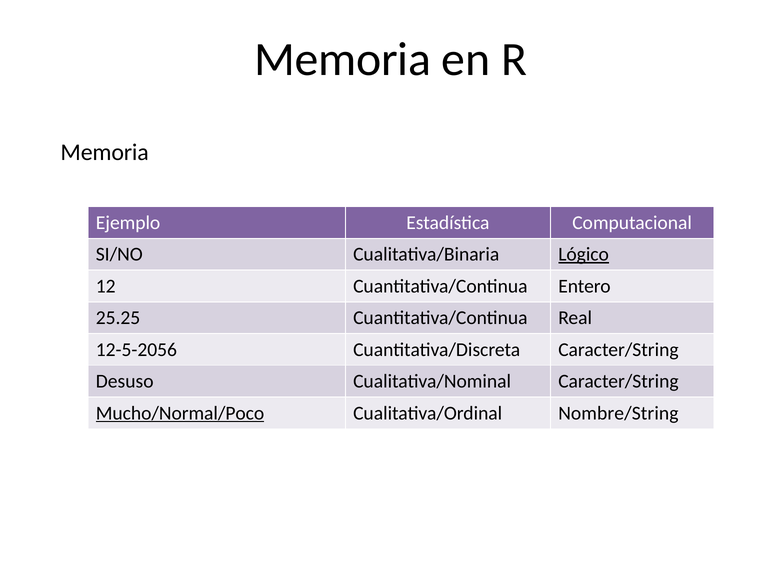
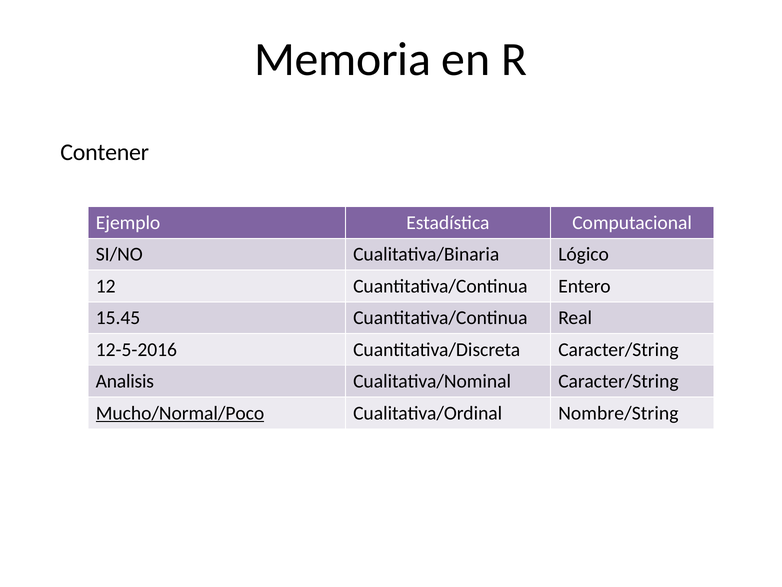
Memoria at (105, 152): Memoria -> Contener
Lógico underline: present -> none
25.25: 25.25 -> 15.45
12-5-2056: 12-5-2056 -> 12-5-2016
Desuso: Desuso -> Analisis
